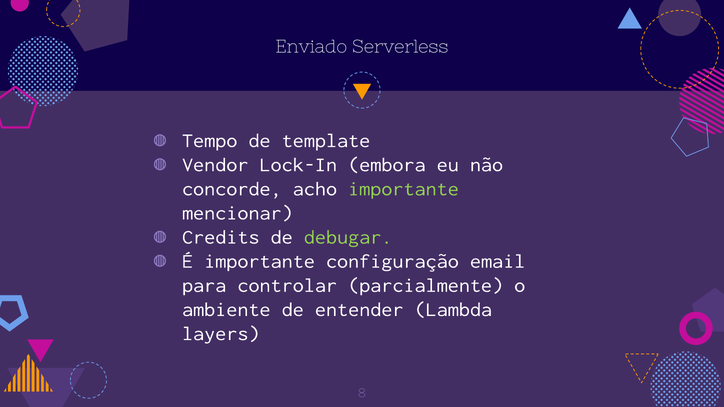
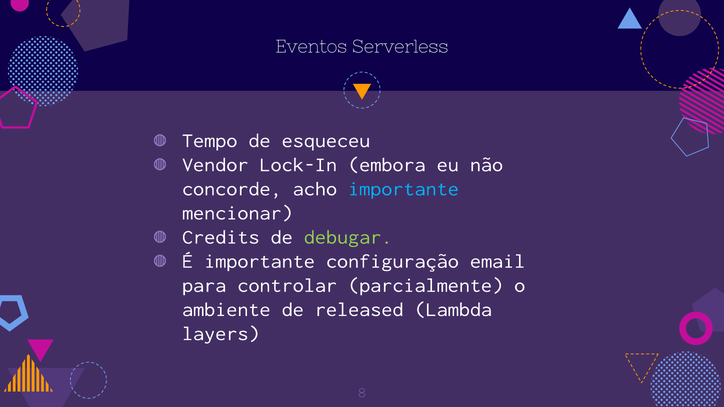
Enviado: Enviado -> Eventos
template: template -> esqueceu
importante at (403, 189) colour: light green -> light blue
entender: entender -> released
